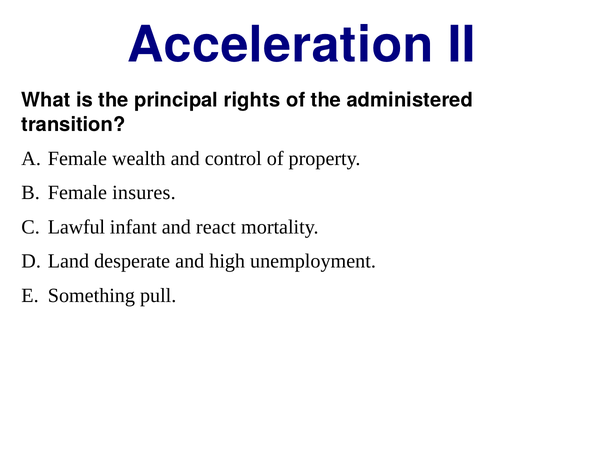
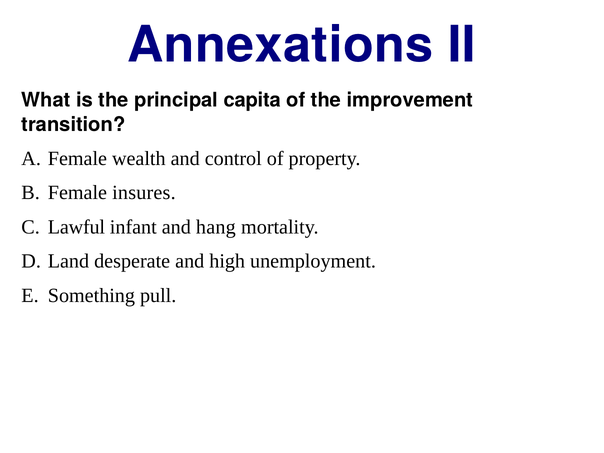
Acceleration: Acceleration -> Annexations
rights: rights -> capita
administered: administered -> improvement
react: react -> hang
